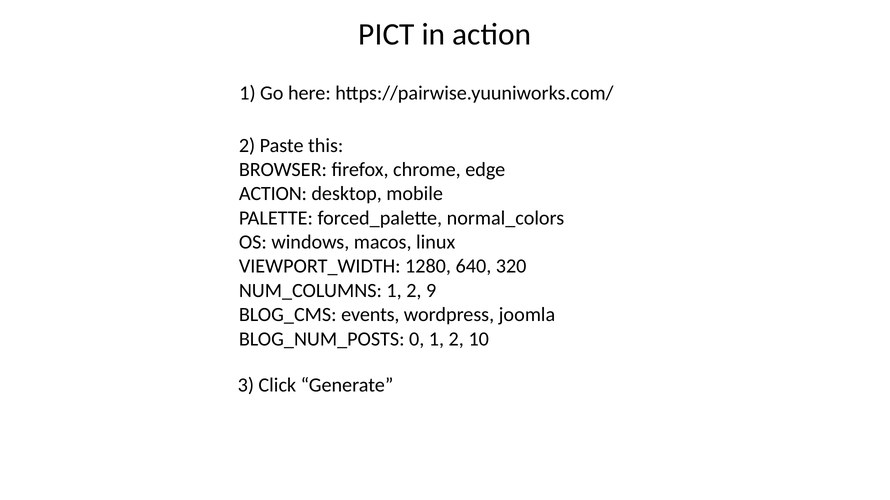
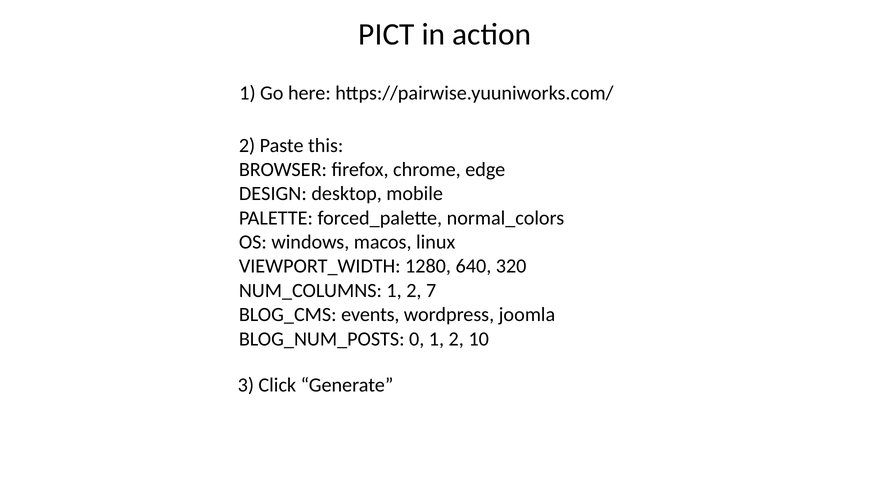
ACTION at (273, 194): ACTION -> DESIGN
9: 9 -> 7
